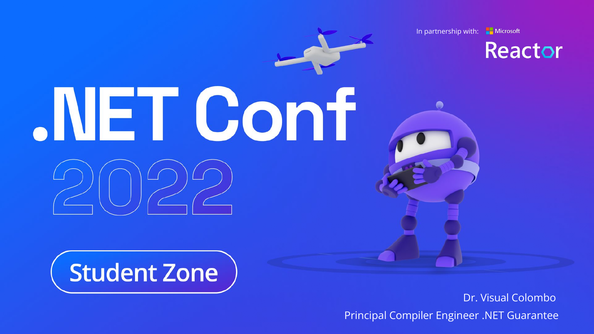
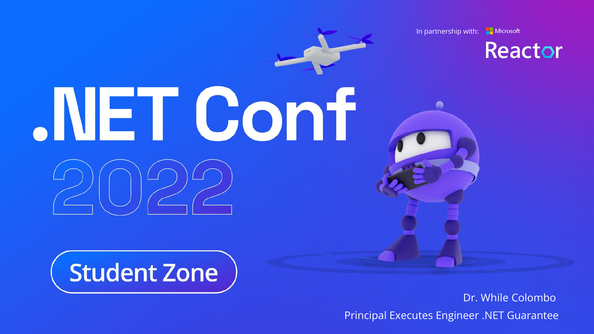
Visual: Visual -> While
Compiler: Compiler -> Executes
